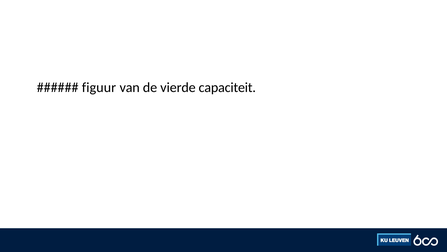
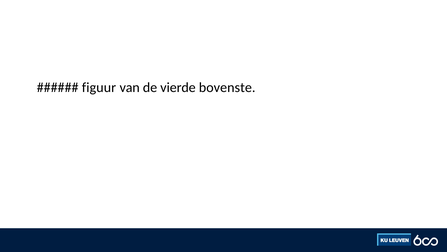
capaciteit: capaciteit -> bovenste
